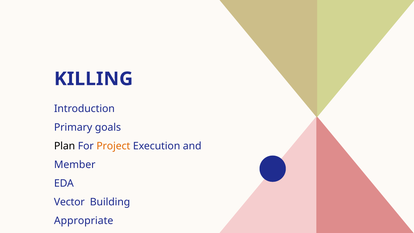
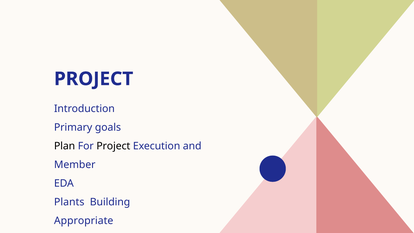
KILLING at (94, 79): KILLING -> PROJECT
Project at (113, 146) colour: orange -> black
Vector: Vector -> Plants
